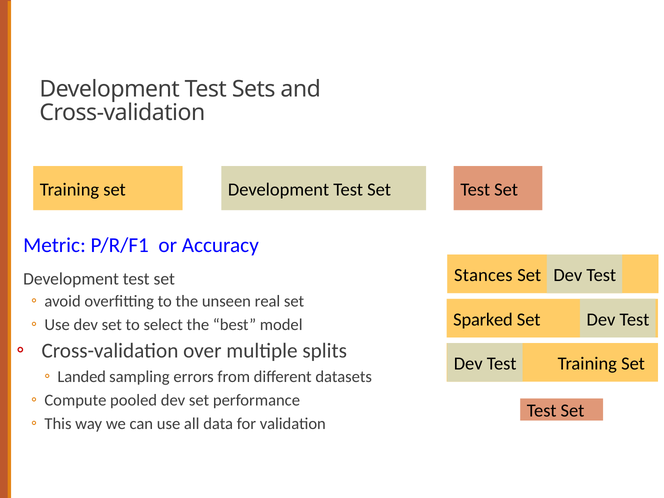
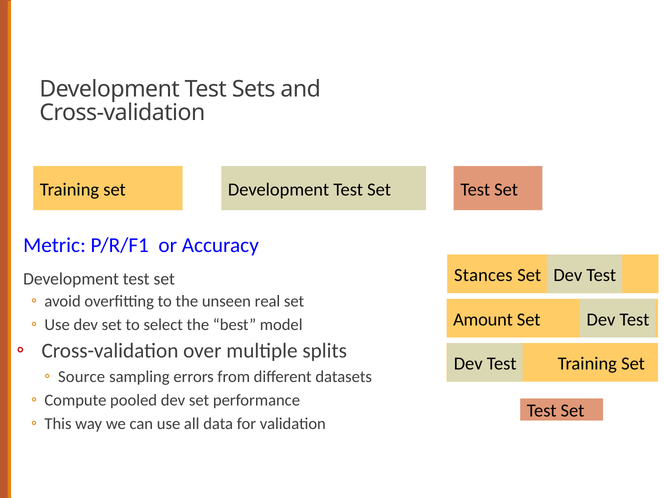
Sparked: Sparked -> Amount
Landed: Landed -> Source
